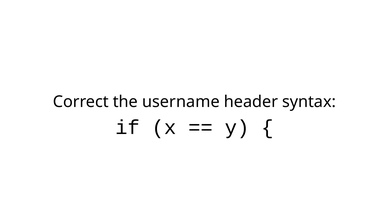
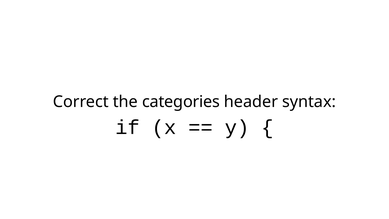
username: username -> categories
